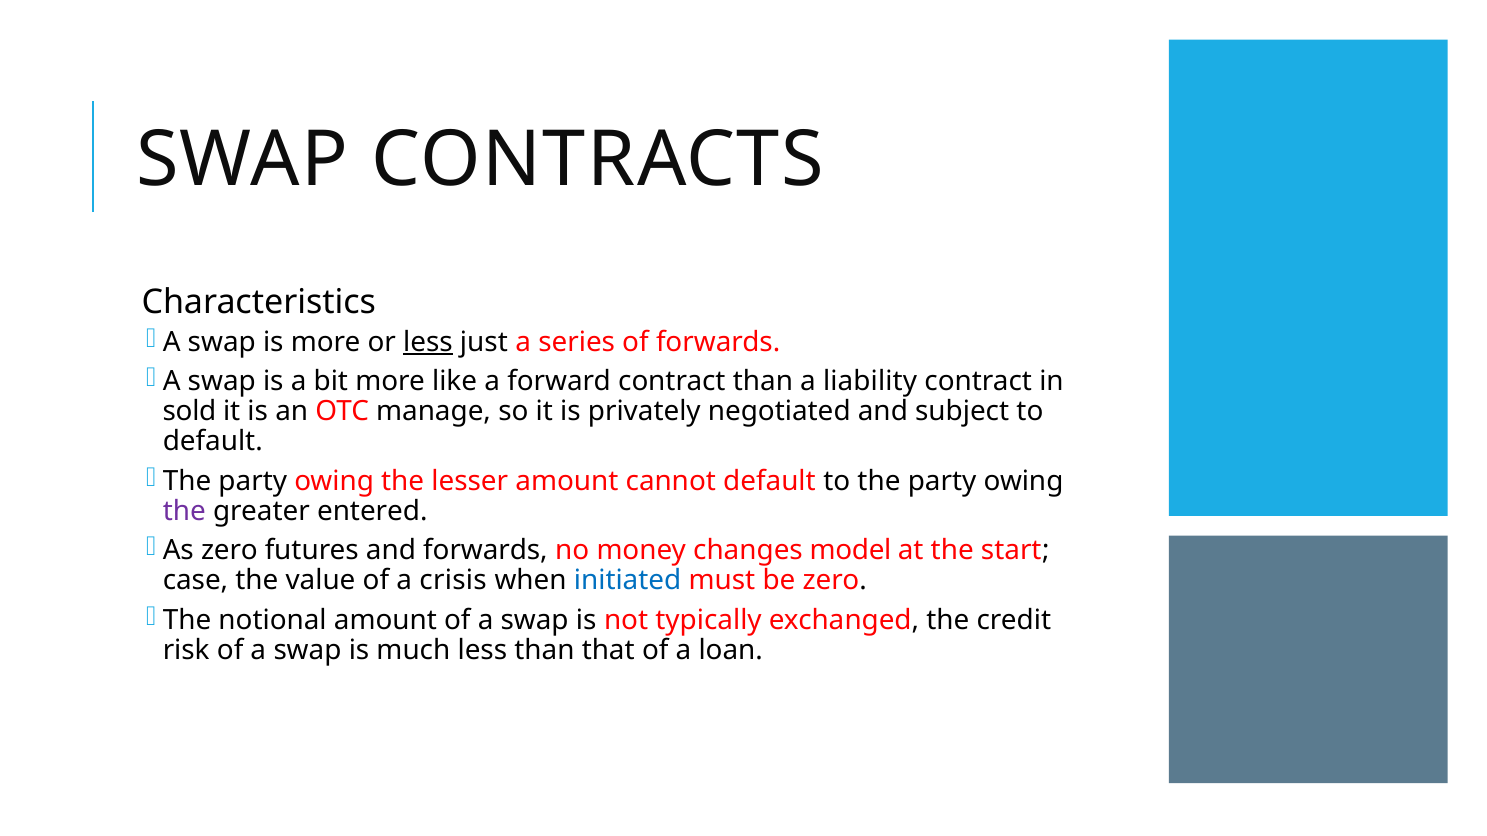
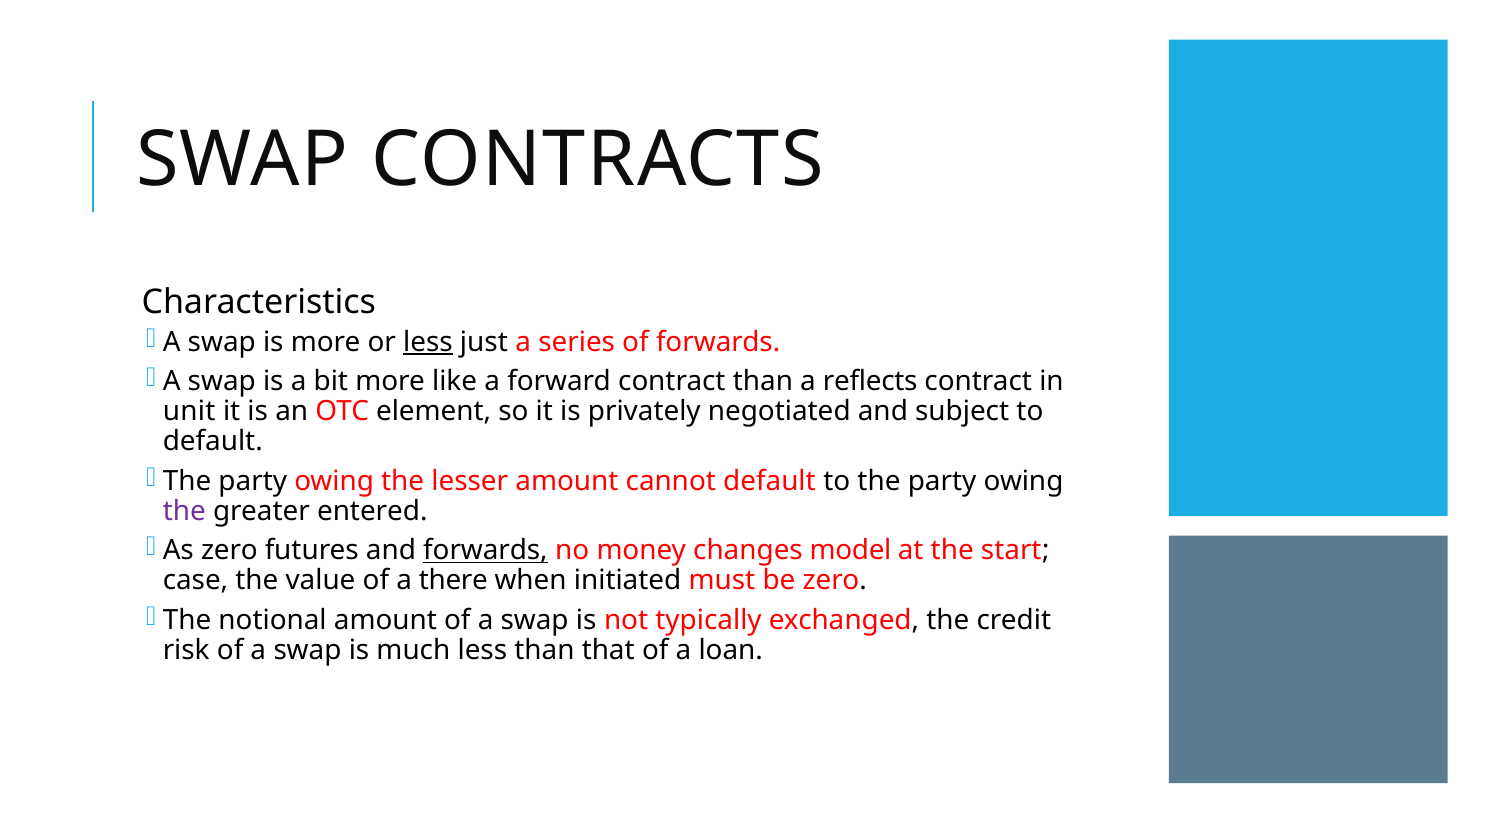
liability: liability -> reflects
sold: sold -> unit
manage: manage -> element
forwards at (485, 551) underline: none -> present
crisis: crisis -> there
initiated colour: blue -> black
